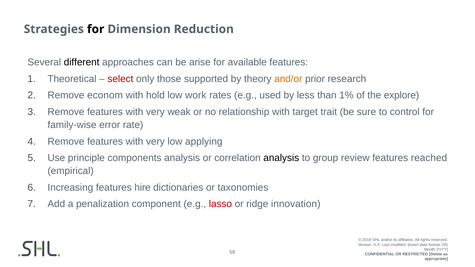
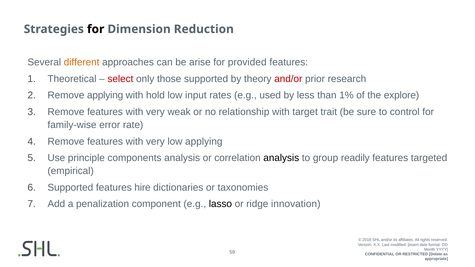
different colour: black -> orange
available: available -> provided
and/or at (288, 79) colour: orange -> red
Remove econom: econom -> applying
work: work -> input
review: review -> readily
reached: reached -> targeted
Increasing at (70, 188): Increasing -> Supported
lasso colour: red -> black
